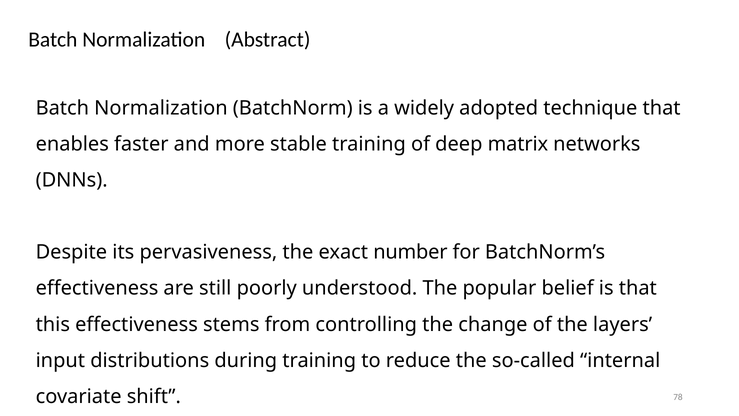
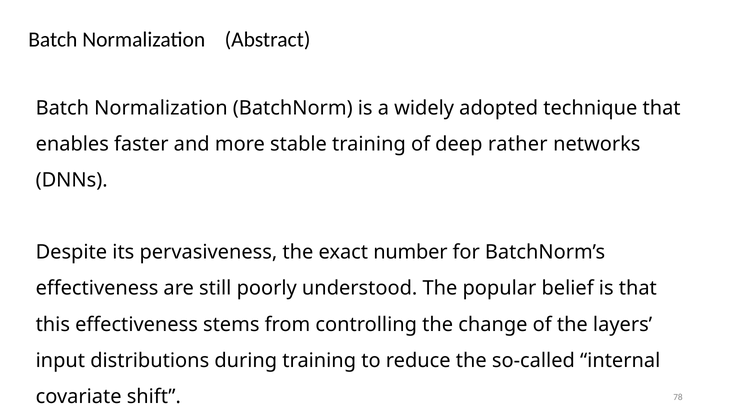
matrix: matrix -> rather
